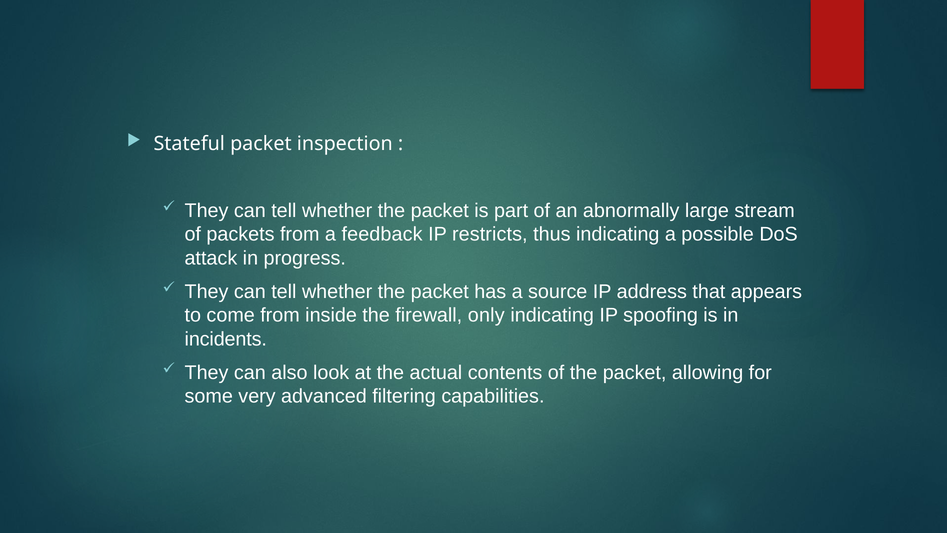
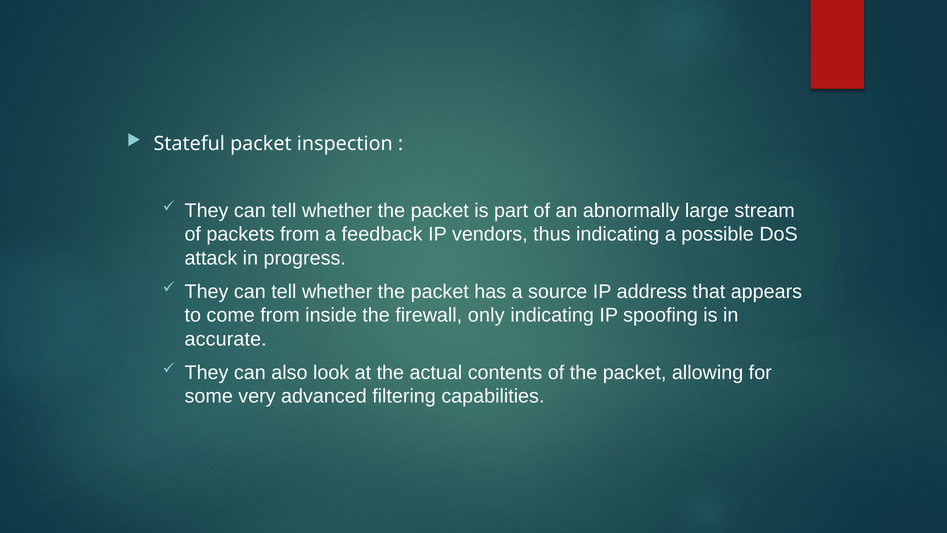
restricts: restricts -> vendors
incidents: incidents -> accurate
